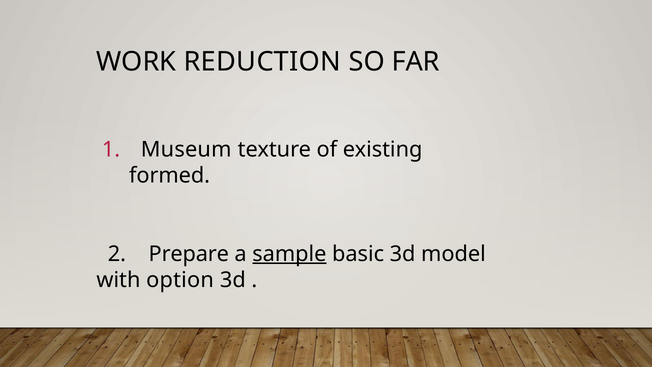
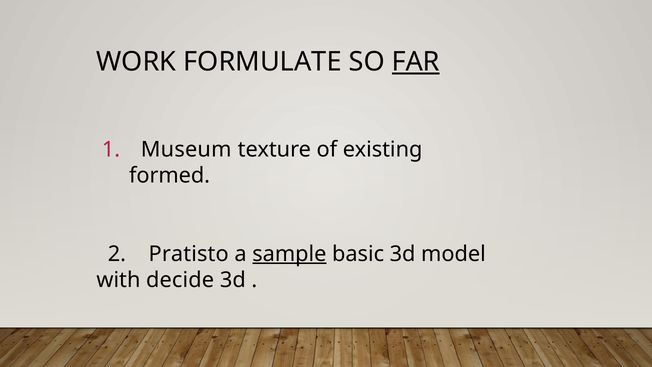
REDUCTION: REDUCTION -> FORMULATE
FAR underline: none -> present
Prepare: Prepare -> Pratisto
option: option -> decide
